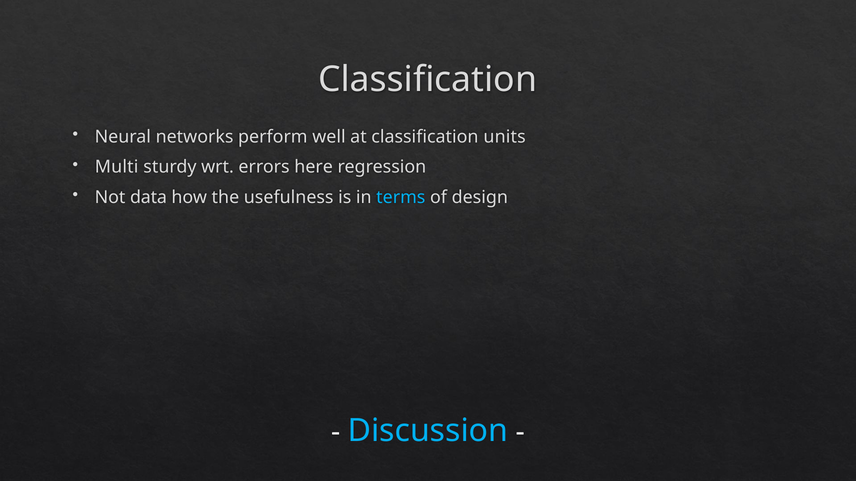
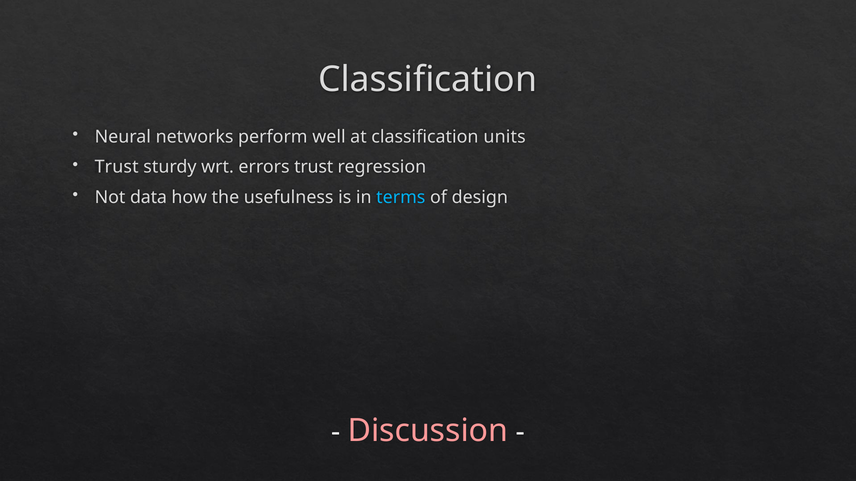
Multi at (117, 167): Multi -> Trust
errors here: here -> trust
Discussion colour: light blue -> pink
